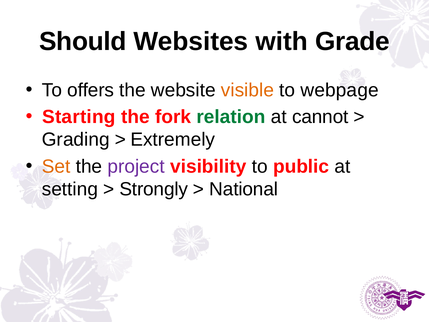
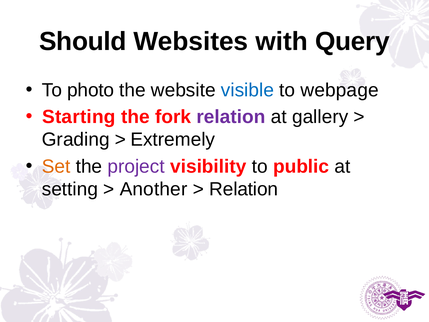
Grade: Grade -> Query
offers: offers -> photo
visible colour: orange -> blue
relation at (231, 117) colour: green -> purple
cannot: cannot -> gallery
Strongly: Strongly -> Another
National at (244, 189): National -> Relation
